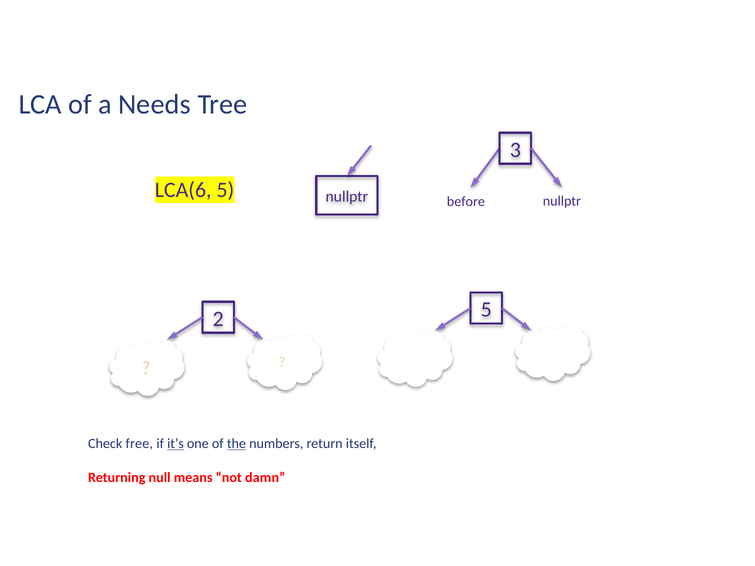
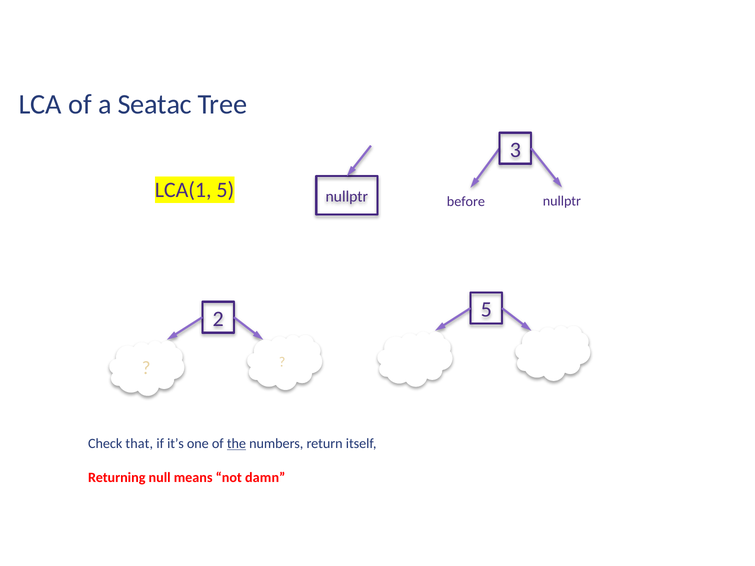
Needs: Needs -> Seatac
LCA(6: LCA(6 -> LCA(1
free: free -> that
it’s underline: present -> none
